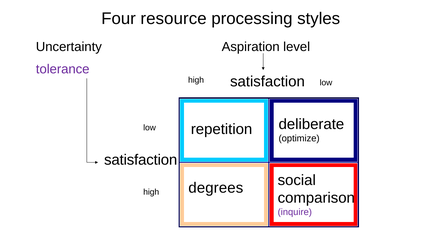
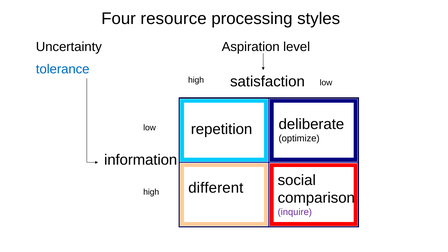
tolerance colour: purple -> blue
satisfaction at (141, 160): satisfaction -> information
degrees: degrees -> different
